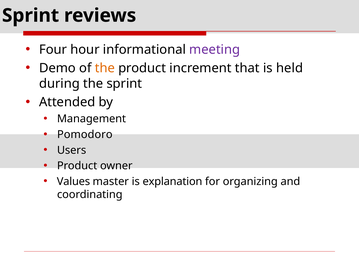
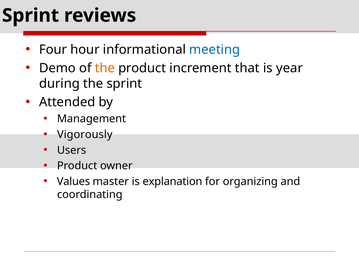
meeting colour: purple -> blue
held: held -> year
Pomodoro: Pomodoro -> Vigorously
